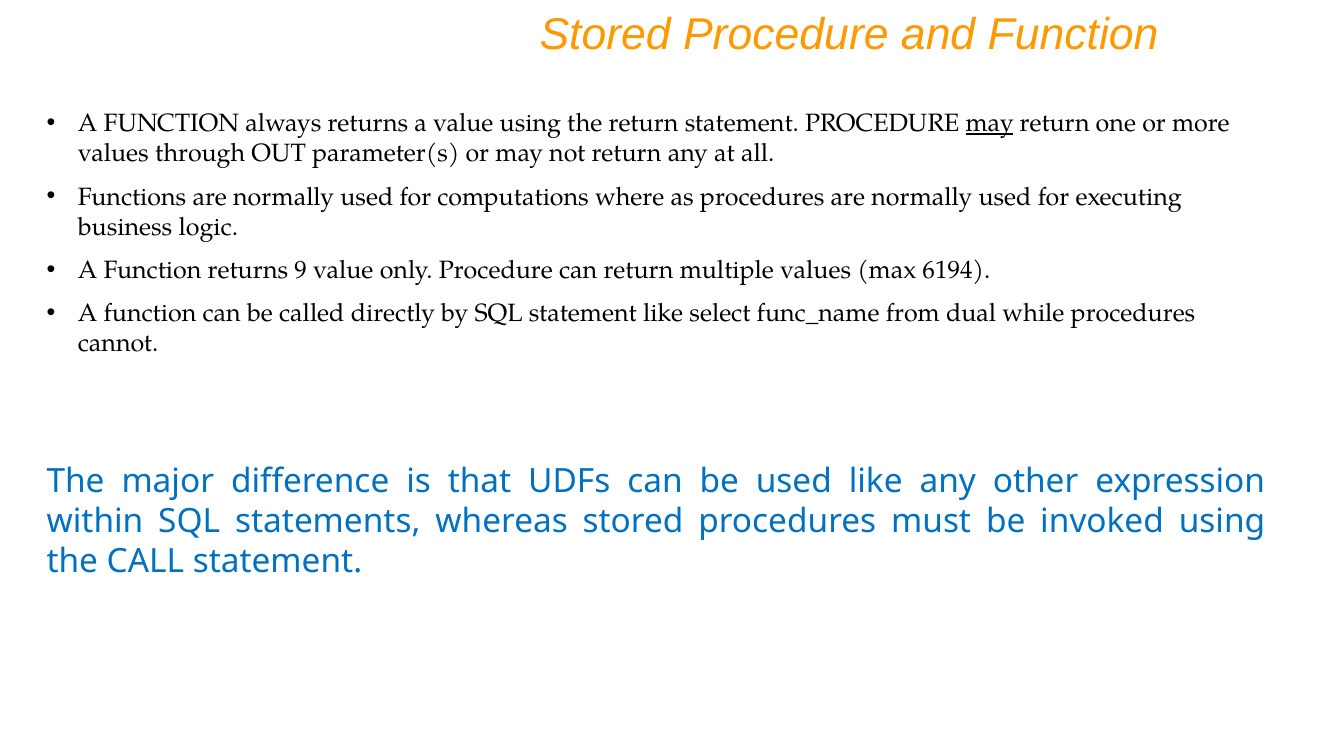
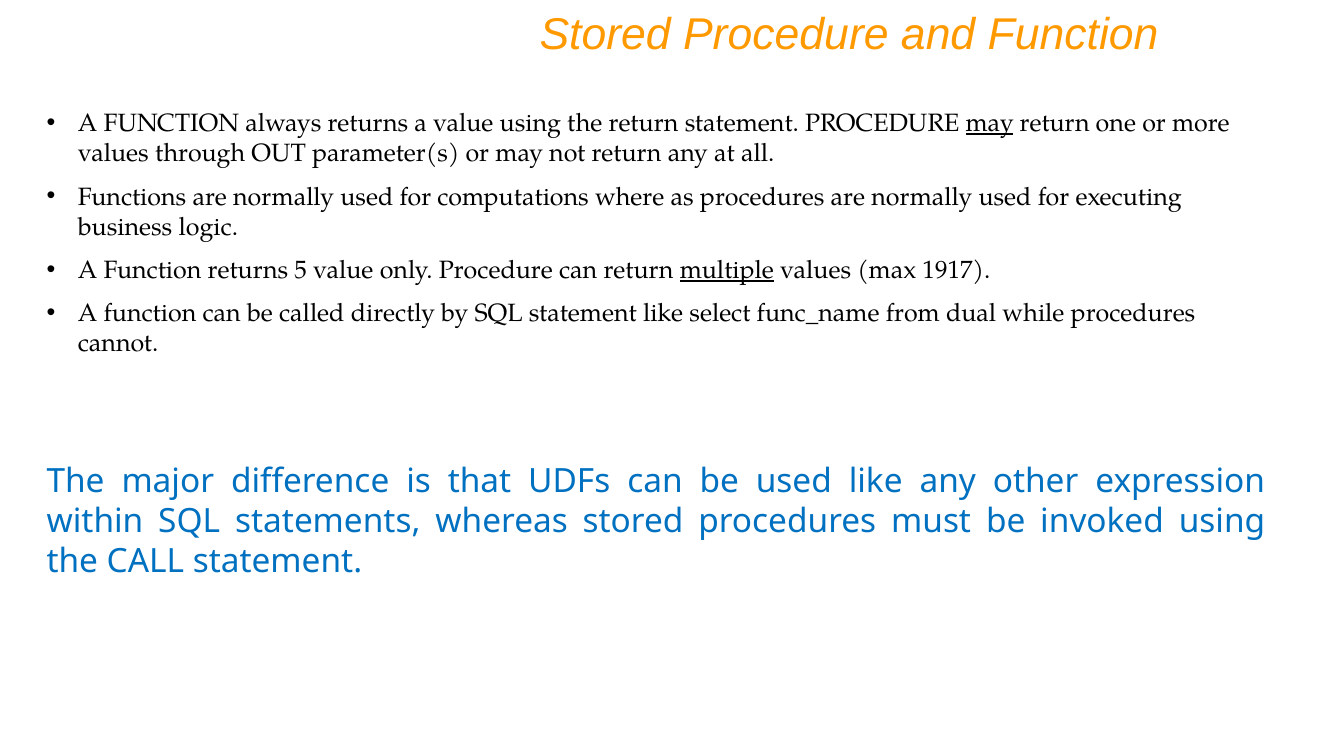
9: 9 -> 5
multiple underline: none -> present
6194: 6194 -> 1917
